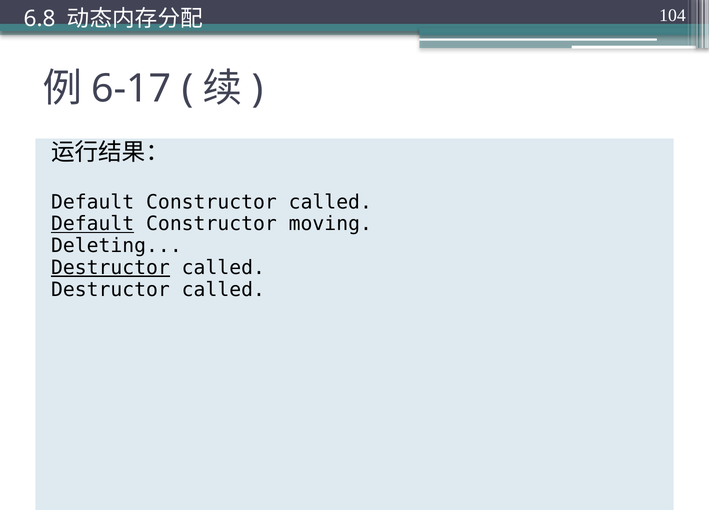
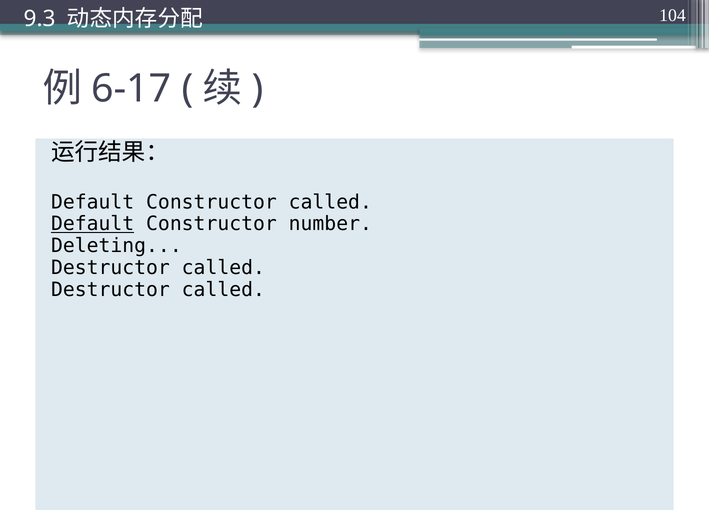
6.8: 6.8 -> 9.3
moving: moving -> number
Destructor at (110, 268) underline: present -> none
